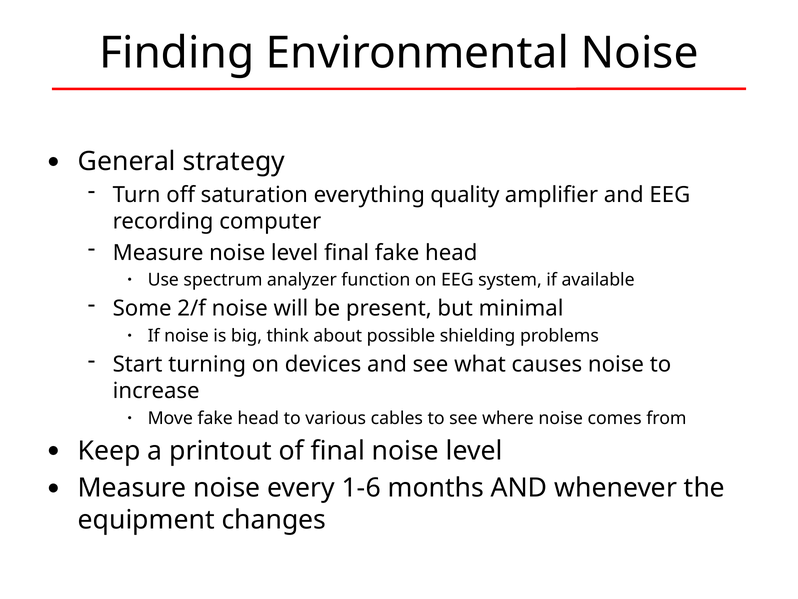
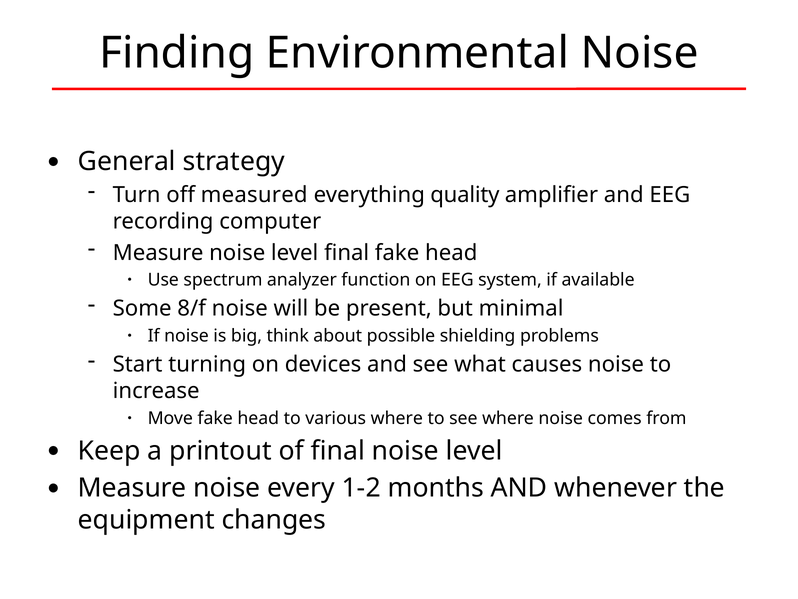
saturation: saturation -> measured
2/f: 2/f -> 8/f
various cables: cables -> where
1-6: 1-6 -> 1-2
